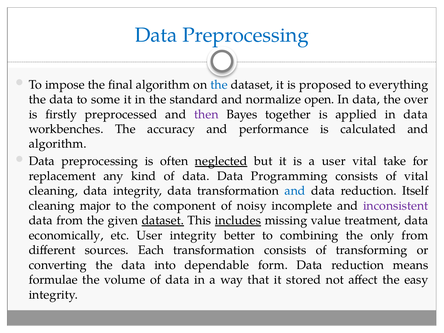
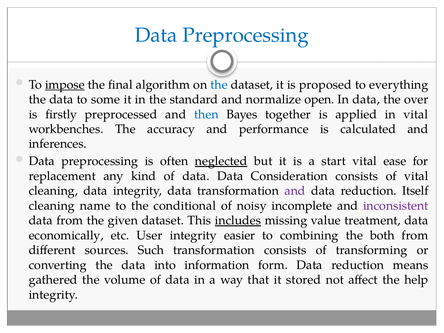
impose underline: none -> present
then colour: purple -> blue
applied in data: data -> vital
algorithm at (58, 144): algorithm -> inferences
a user: user -> start
take: take -> ease
Programming: Programming -> Consideration
and at (295, 191) colour: blue -> purple
major: major -> name
component: component -> conditional
dataset at (163, 220) underline: present -> none
better: better -> easier
only: only -> both
Each: Each -> Such
dependable: dependable -> information
formulae: formulae -> gathered
easy: easy -> help
